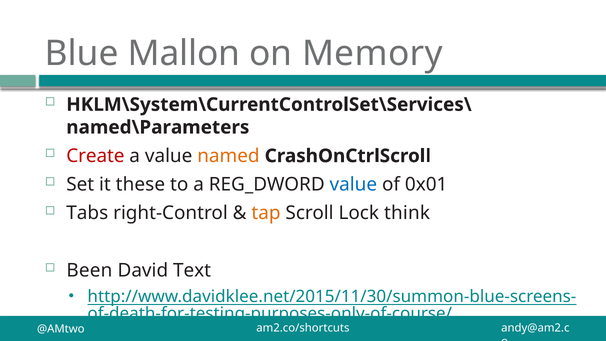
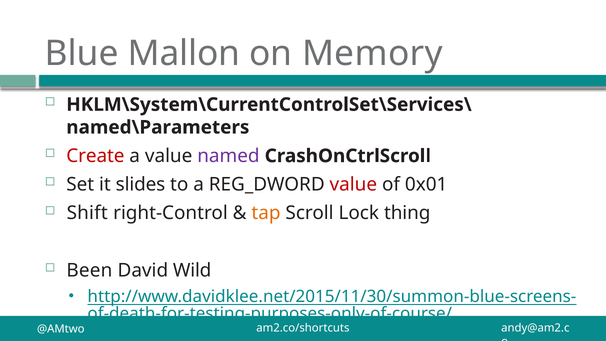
named colour: orange -> purple
these: these -> slides
value at (353, 184) colour: blue -> red
Tabs: Tabs -> Shift
think: think -> thing
Text: Text -> Wild
